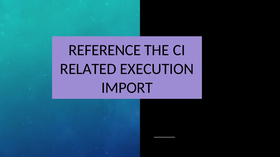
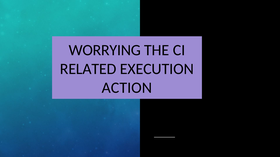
REFERENCE: REFERENCE -> WORRYING
IMPORT: IMPORT -> ACTION
